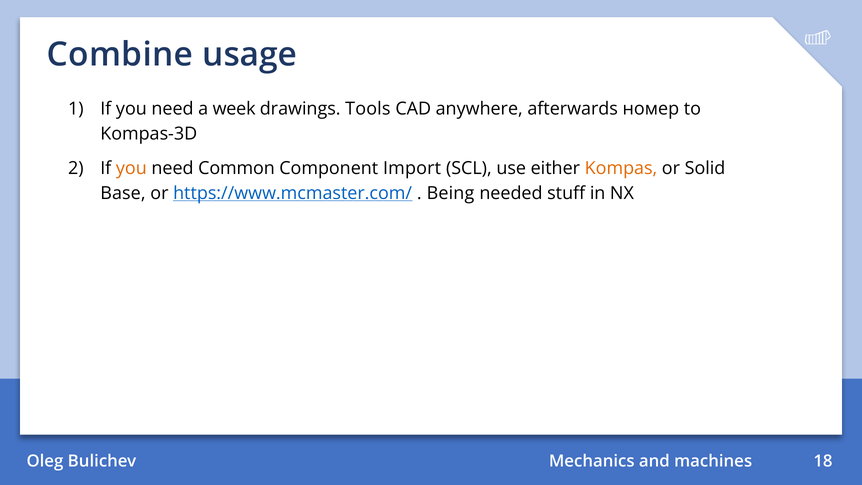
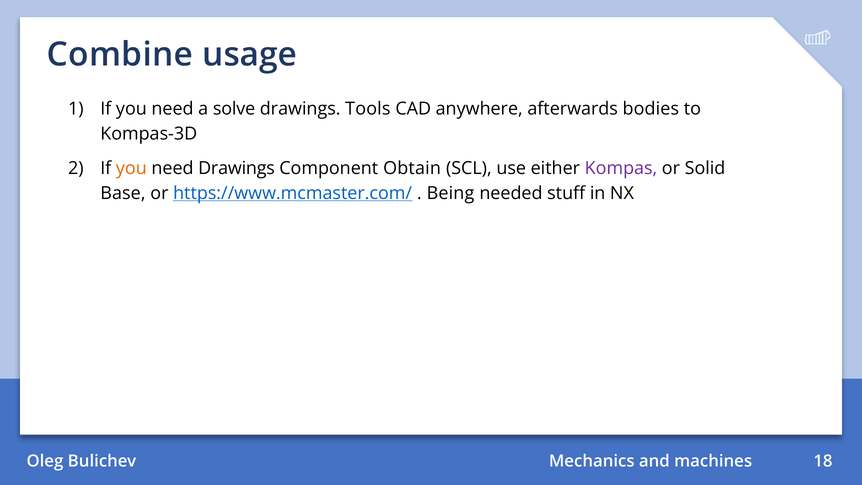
week: week -> solve
номер: номер -> bodies
need Common: Common -> Drawings
Import: Import -> Obtain
Kompas colour: orange -> purple
